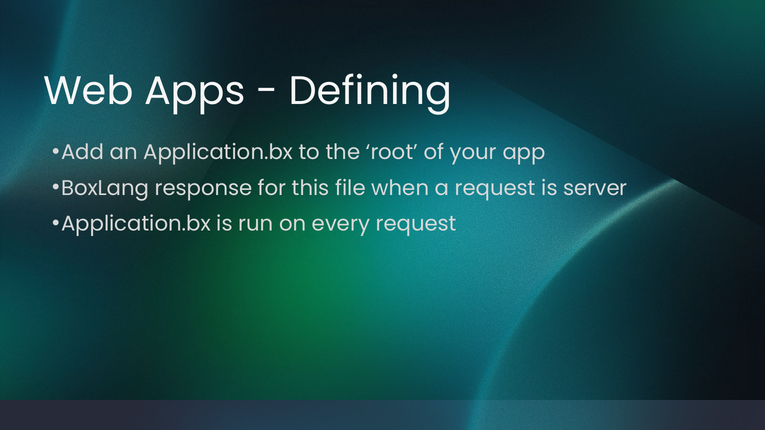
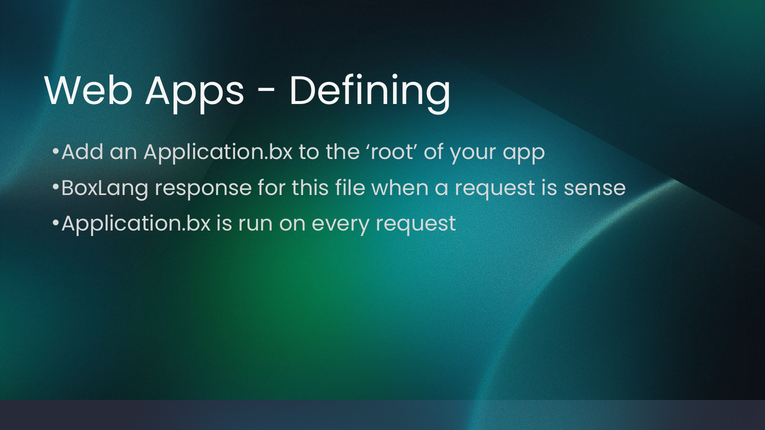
server: server -> sense
